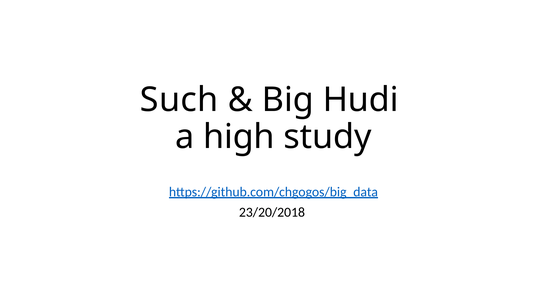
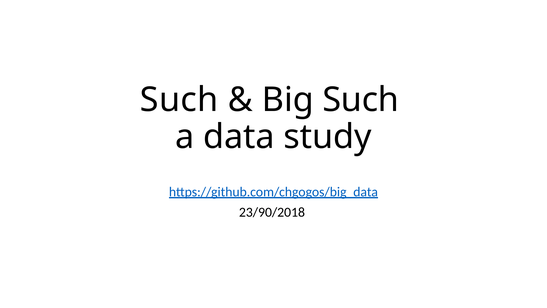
Big Hudi: Hudi -> Such
high: high -> data
23/20/2018: 23/20/2018 -> 23/90/2018
